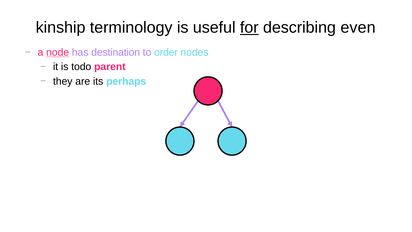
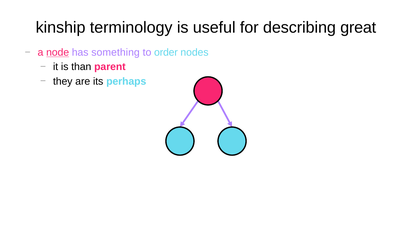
for underline: present -> none
even: even -> great
destination: destination -> something
todo: todo -> than
